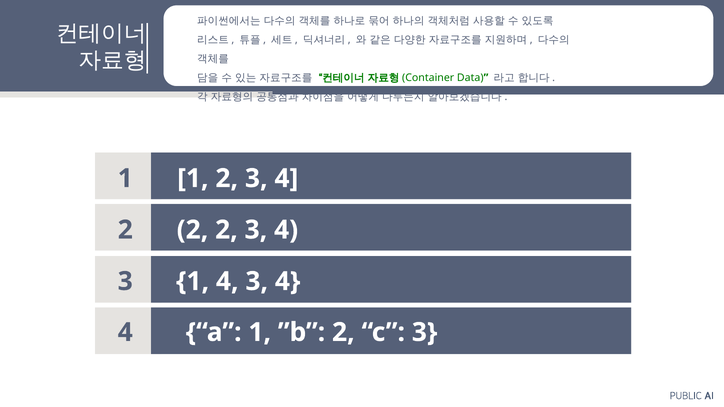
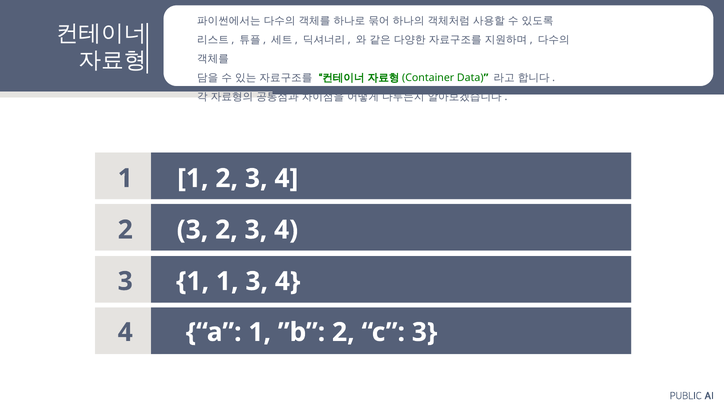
2 at (192, 230): 2 -> 3
1 4: 4 -> 1
